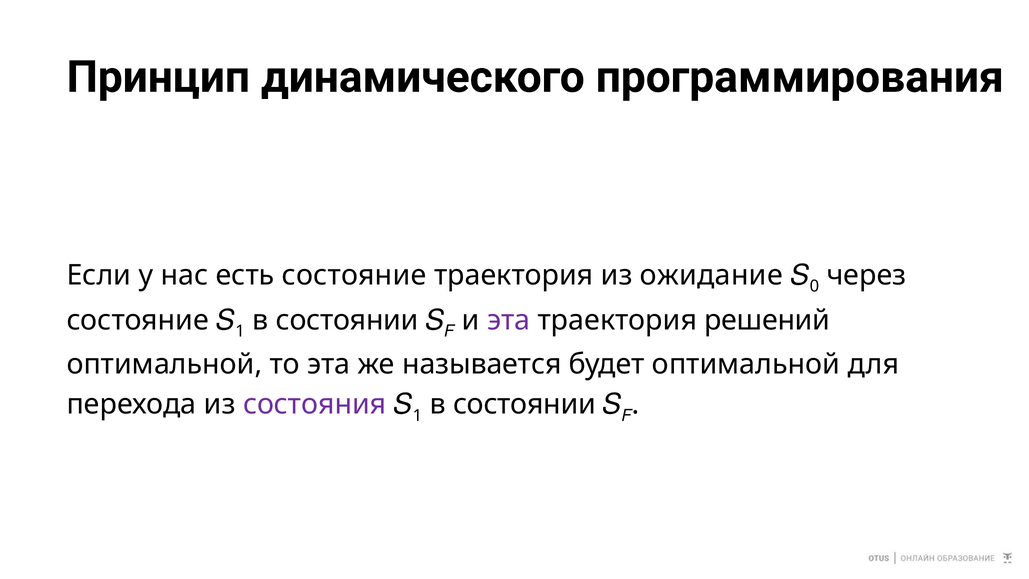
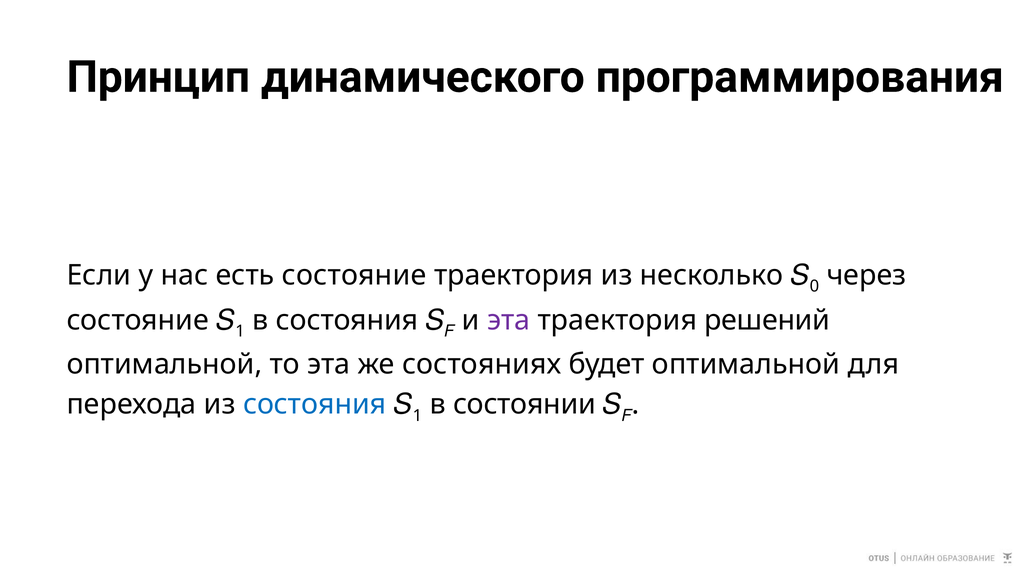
ожидание: ожидание -> несколько
состоянии at (347, 320): состоянии -> состояния
называется: называется -> состояниях
состояния at (315, 404) colour: purple -> blue
